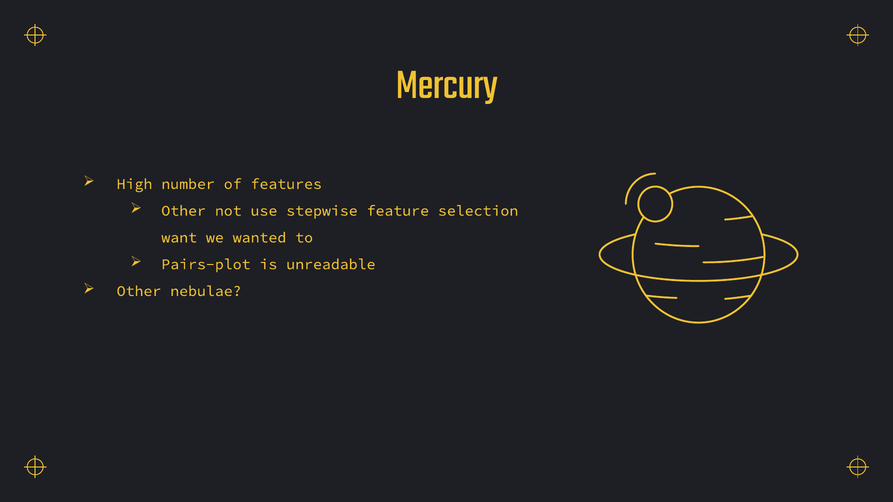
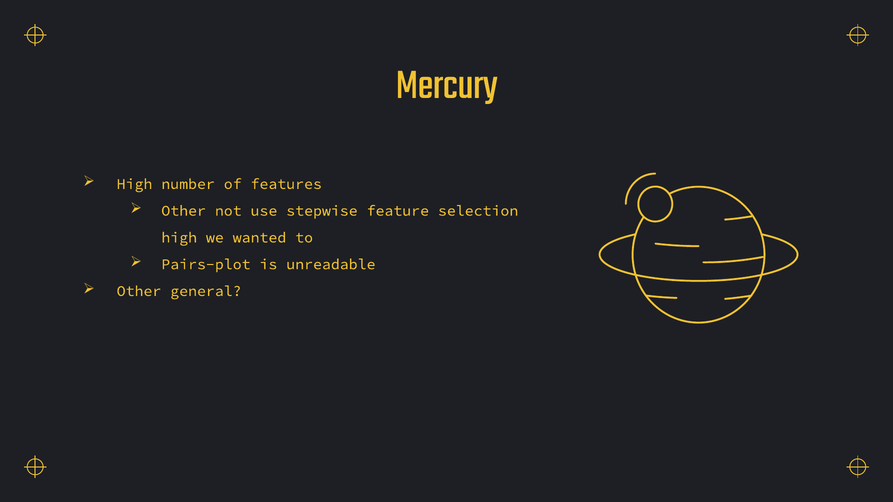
want at (179, 238): want -> high
nebulae: nebulae -> general
